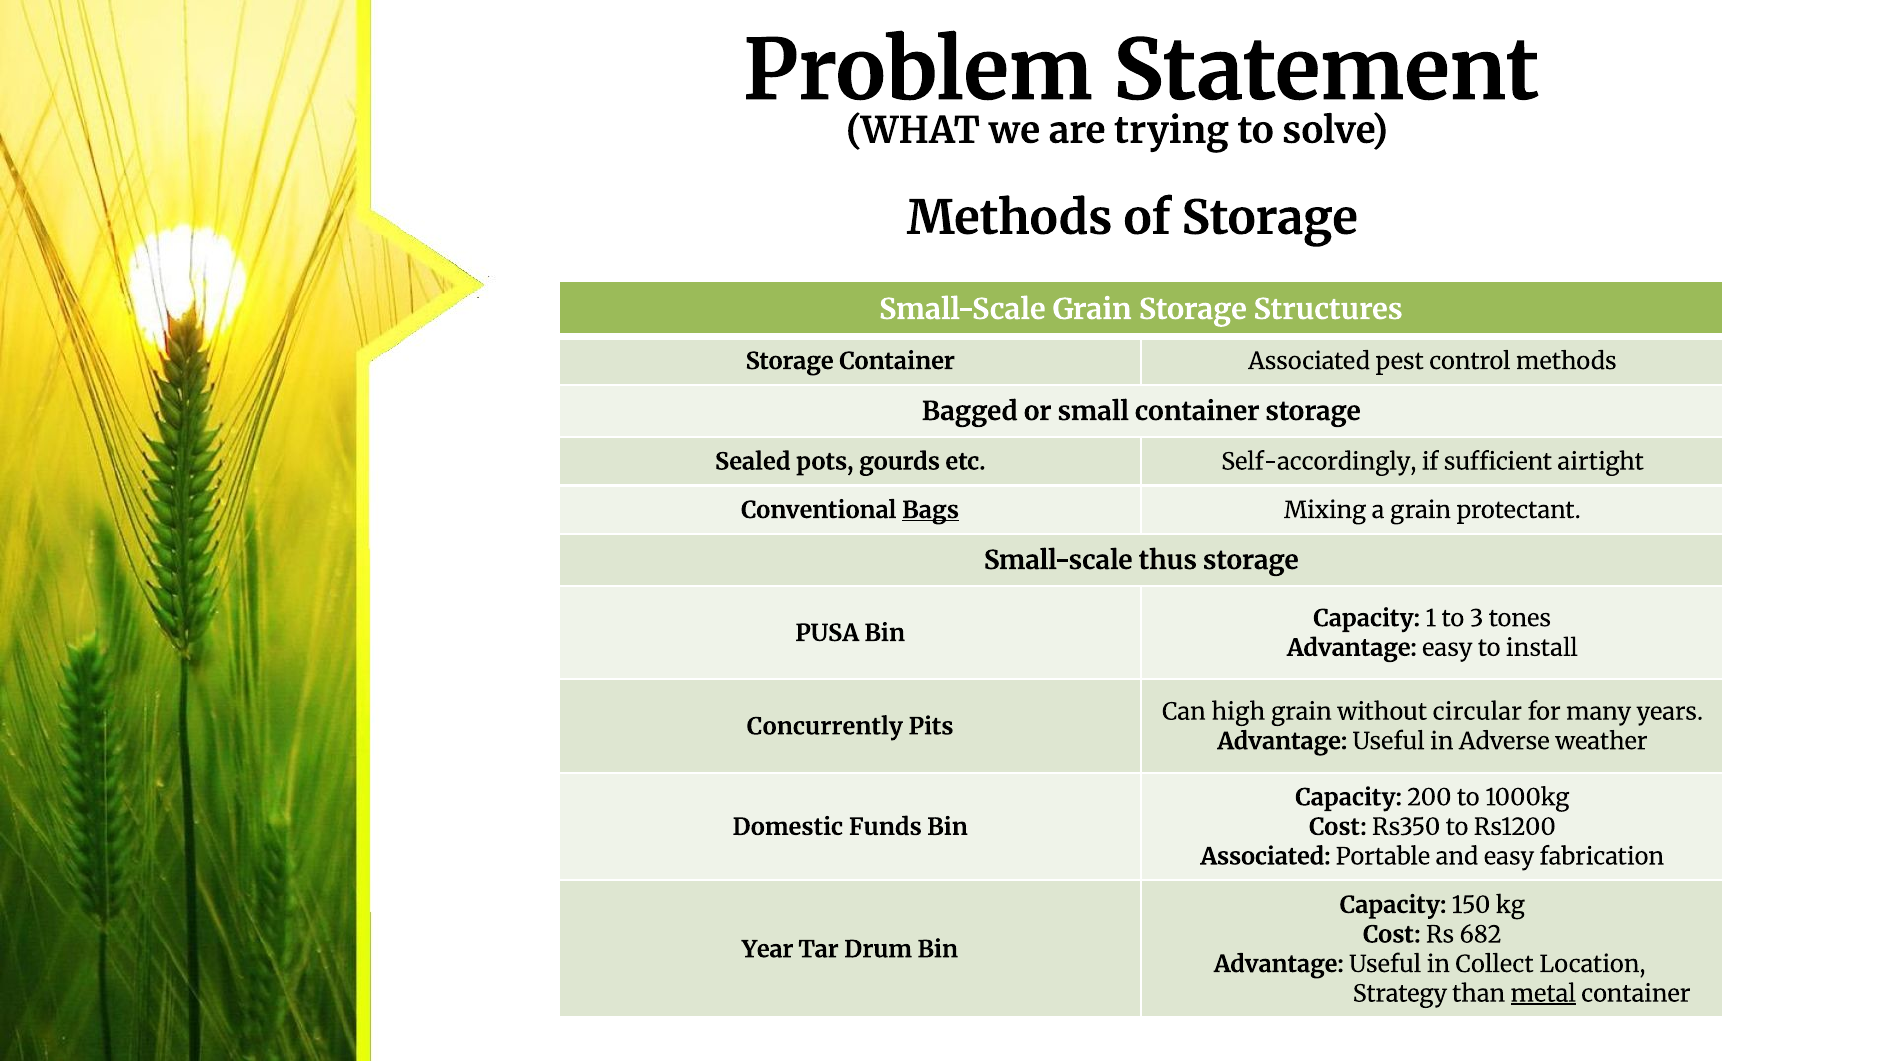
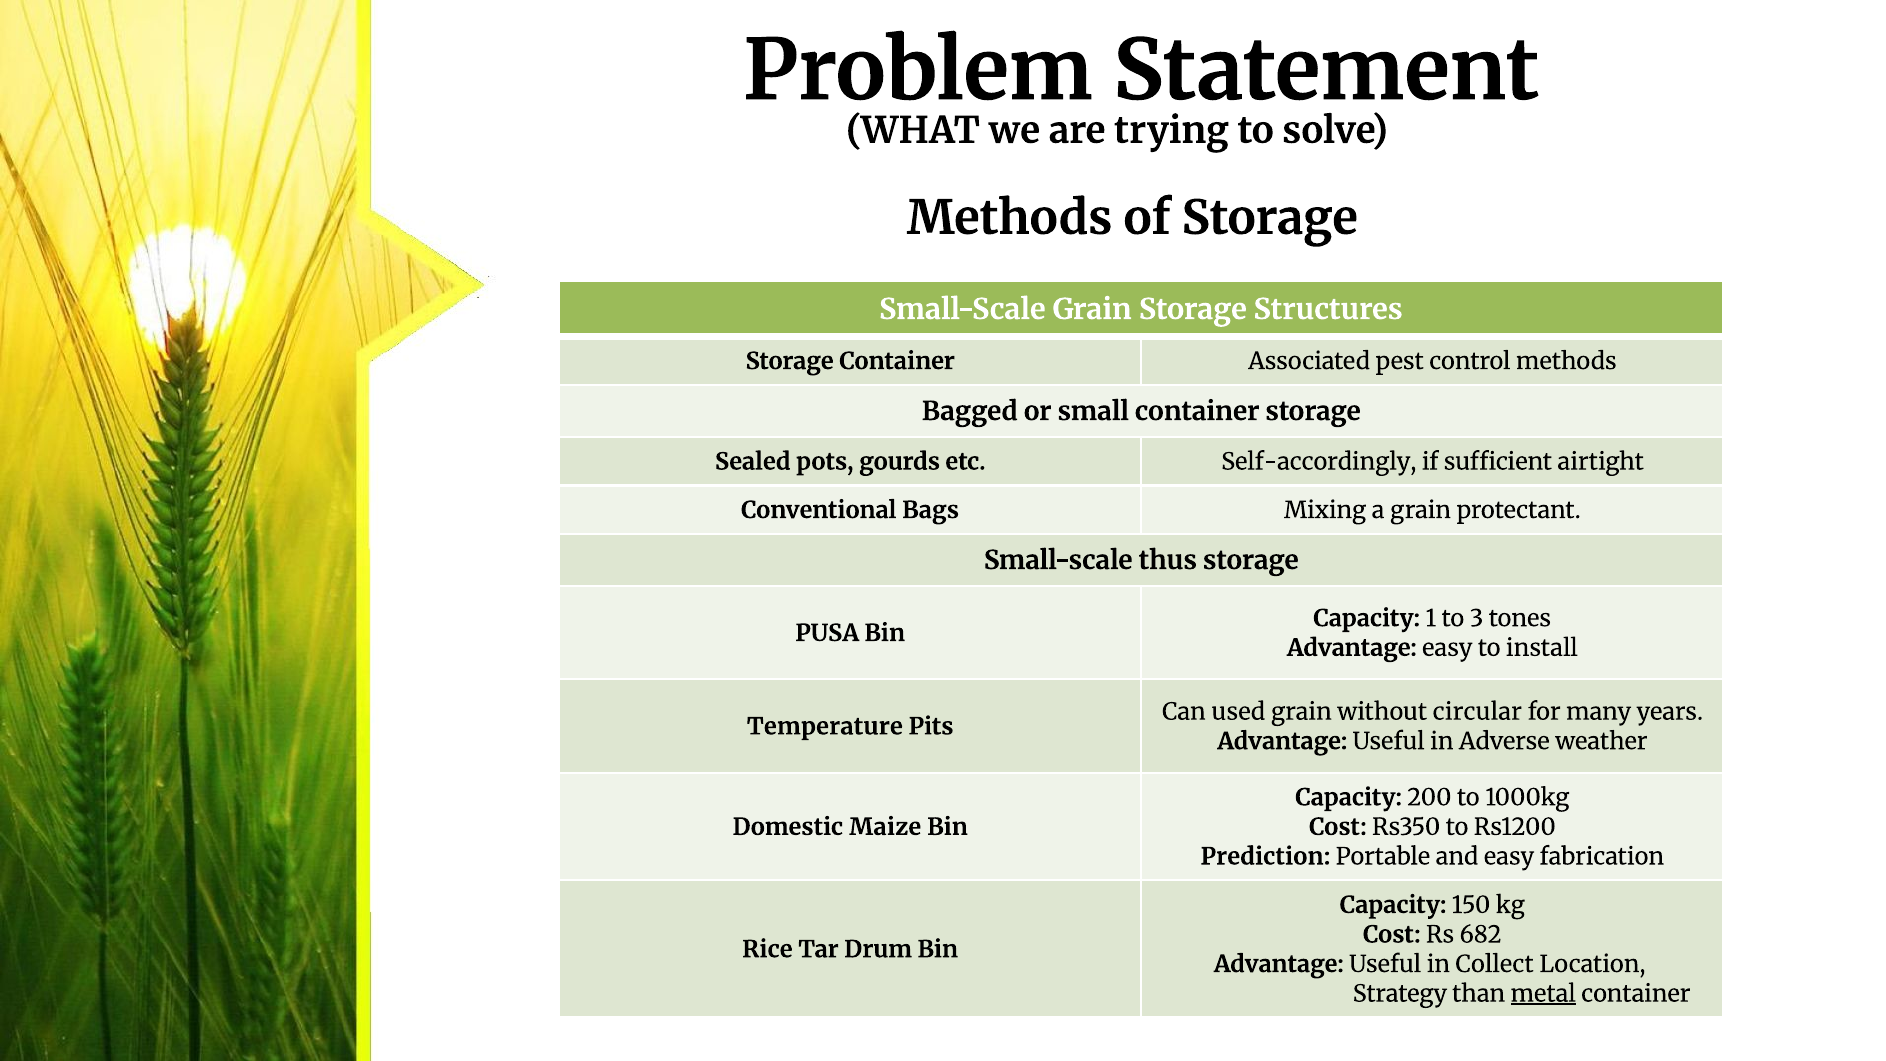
Bags underline: present -> none
high: high -> used
Concurrently: Concurrently -> Temperature
Funds: Funds -> Maize
Associated at (1266, 857): Associated -> Prediction
Year: Year -> Rice
